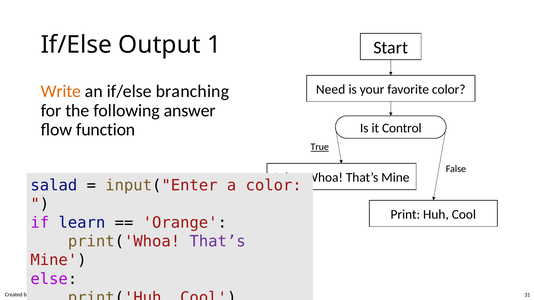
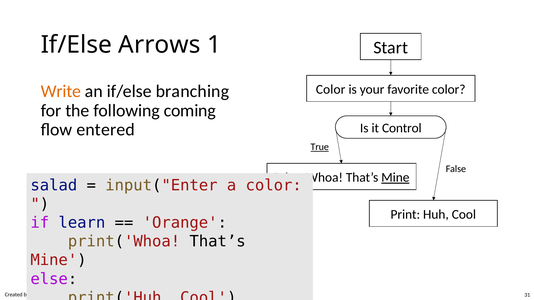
Output: Output -> Arrows
Need at (331, 89): Need -> Color
answer: answer -> coming
function: function -> entered
Mine at (395, 178) underline: none -> present
That’s at (218, 242) colour: purple -> black
